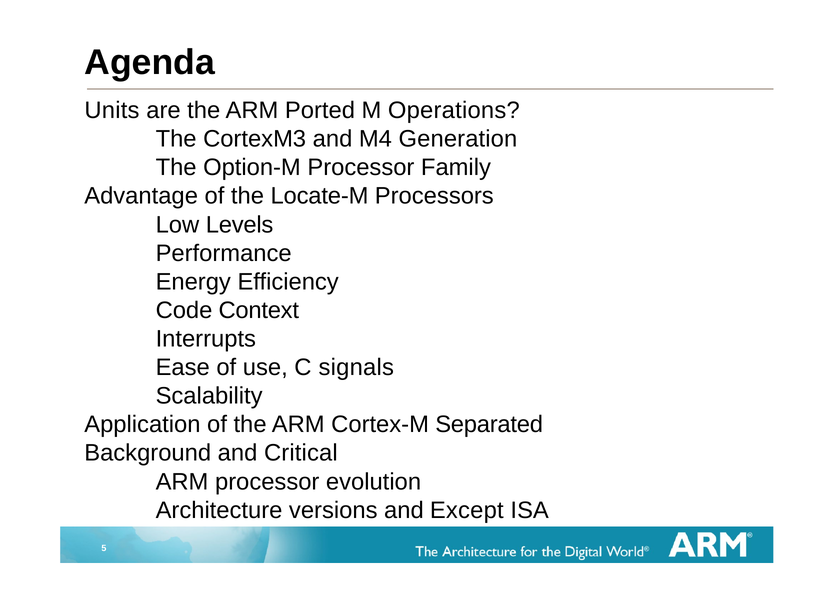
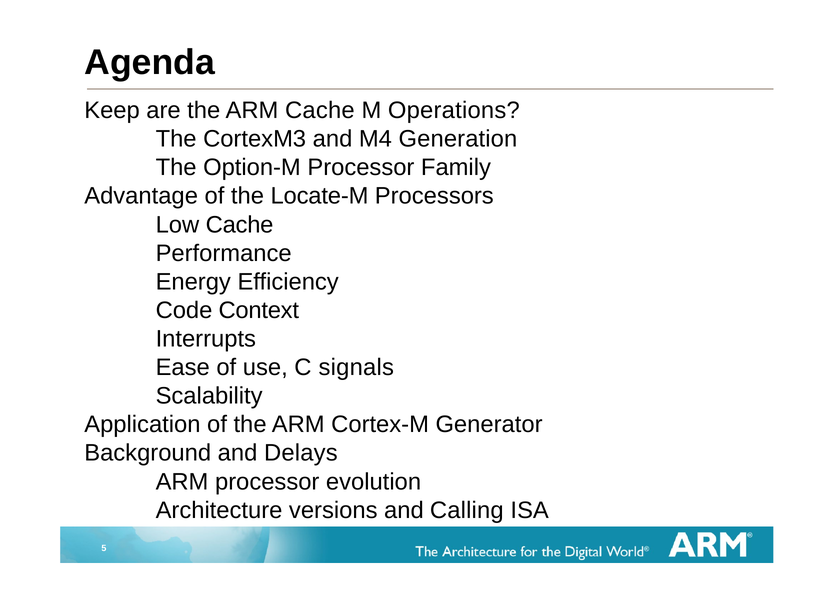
Units: Units -> Keep
ARM Ported: Ported -> Cache
Low Levels: Levels -> Cache
Separated: Separated -> Generator
Critical: Critical -> Delays
Except: Except -> Calling
